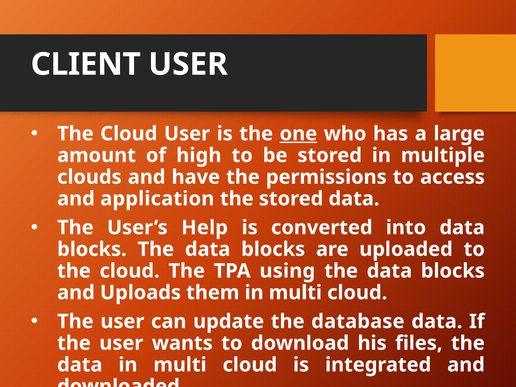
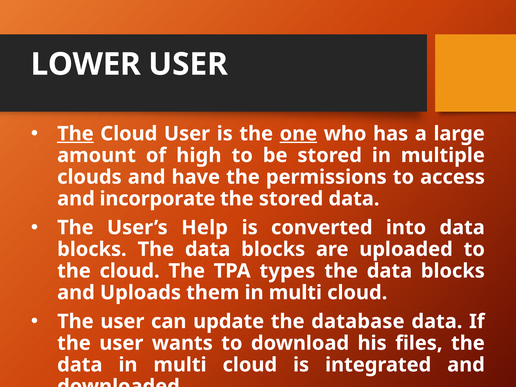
CLIENT: CLIENT -> LOWER
The at (75, 134) underline: none -> present
application: application -> incorporate
using: using -> types
